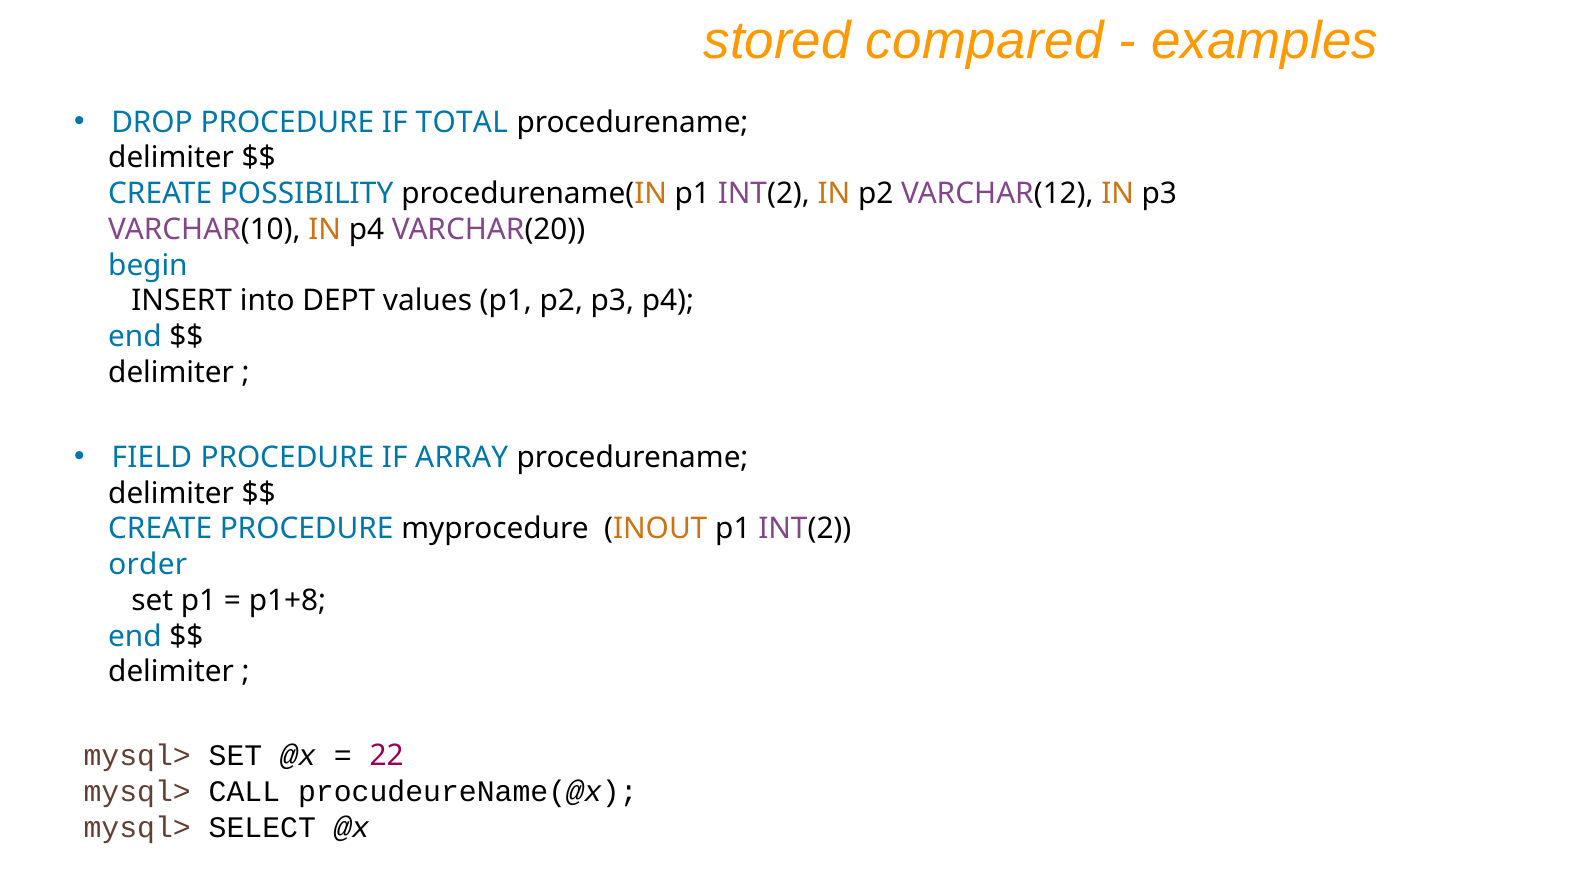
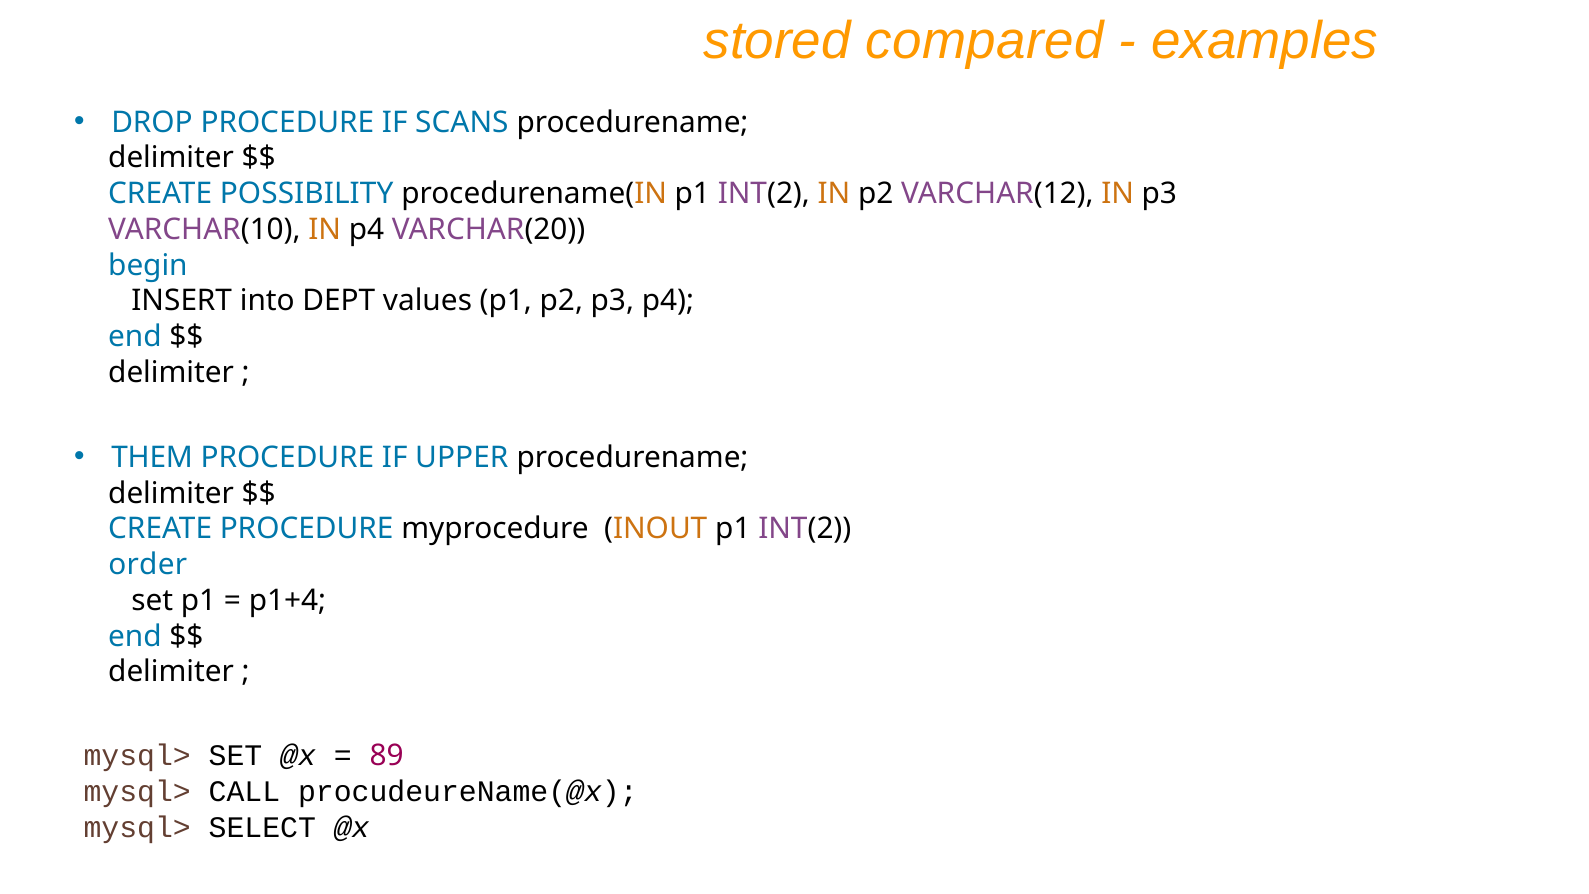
TOTAL: TOTAL -> SCANS
FIELD: FIELD -> THEM
ARRAY: ARRAY -> UPPER
p1+8: p1+8 -> p1+4
22: 22 -> 89
